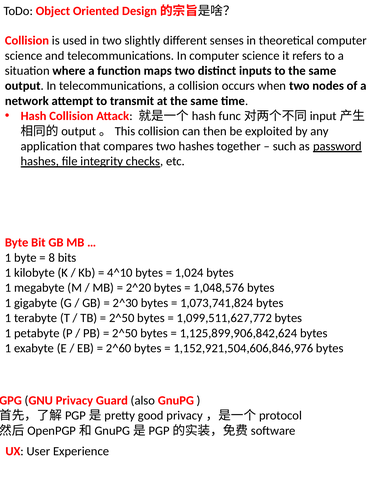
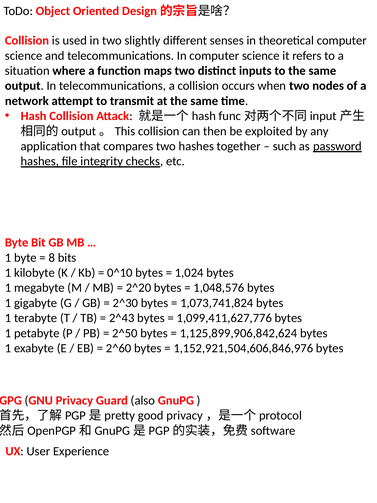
4^10: 4^10 -> 0^10
2^50 at (122, 318): 2^50 -> 2^43
1,099,511,627,772: 1,099,511,627,772 -> 1,099,411,627,776
